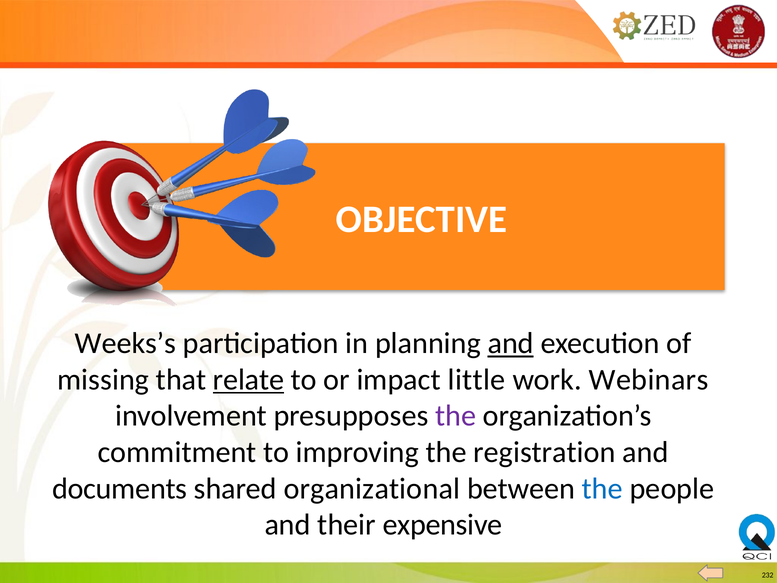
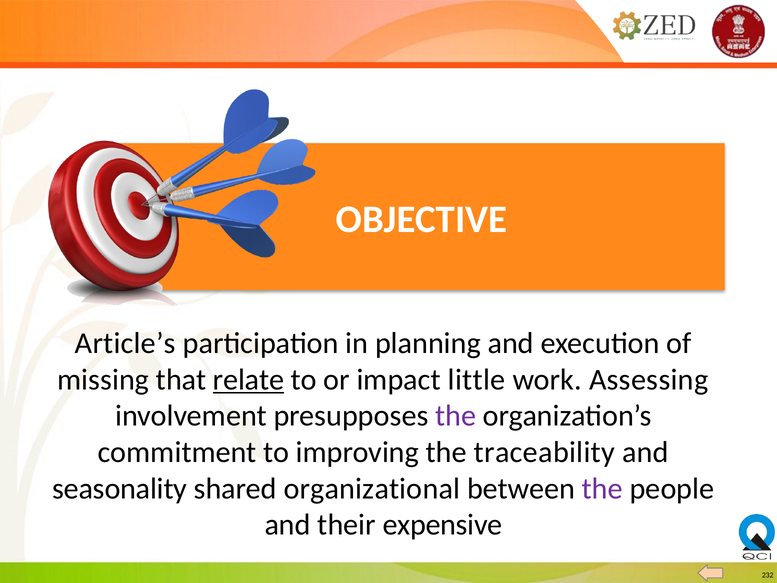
Weeks’s: Weeks’s -> Article’s
and at (511, 343) underline: present -> none
Webinars: Webinars -> Assessing
registration: registration -> traceability
documents: documents -> seasonality
the at (602, 488) colour: blue -> purple
